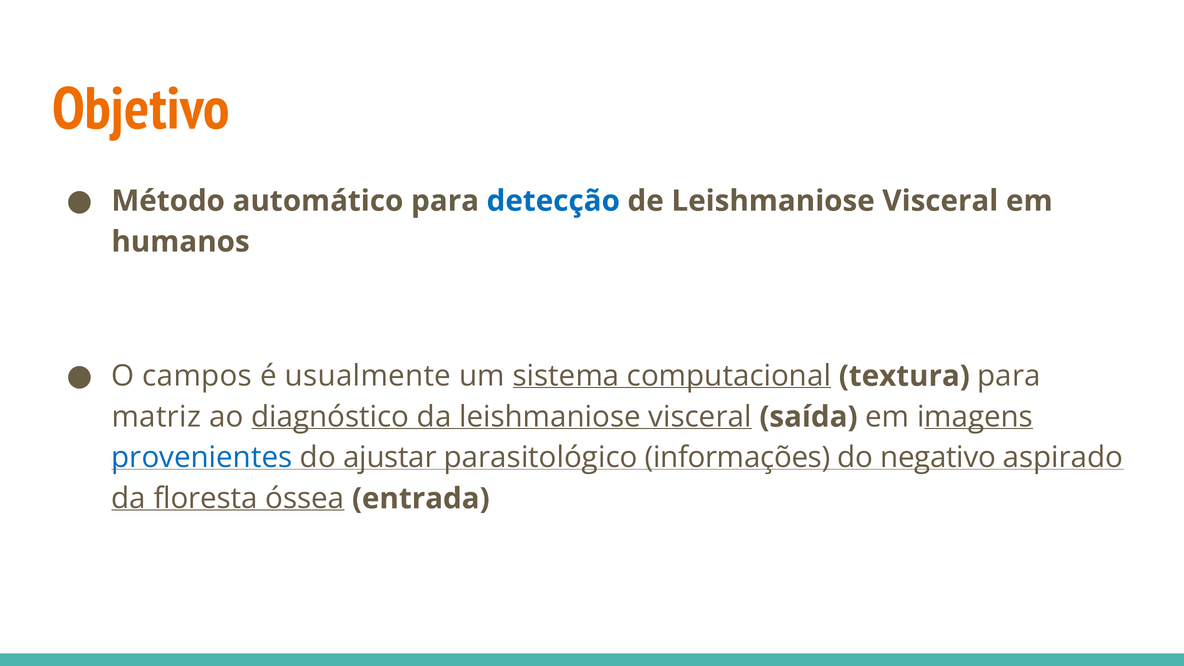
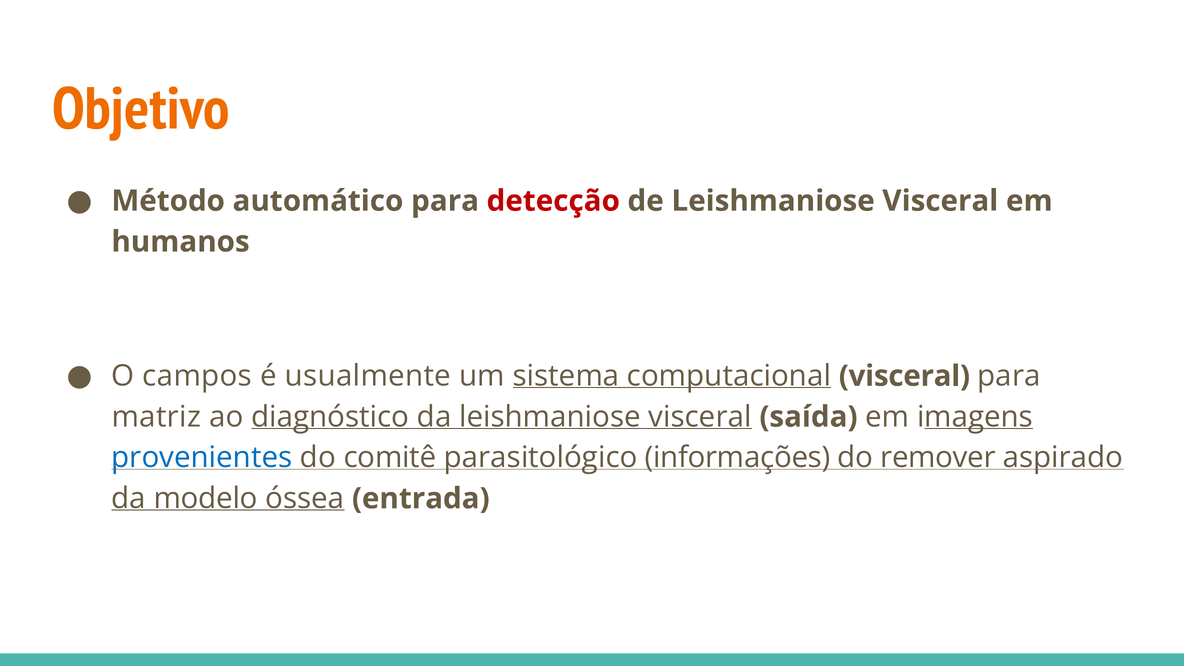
detecção colour: blue -> red
computacional textura: textura -> visceral
ajustar: ajustar -> comitê
negativo: negativo -> remover
floresta: floresta -> modelo
